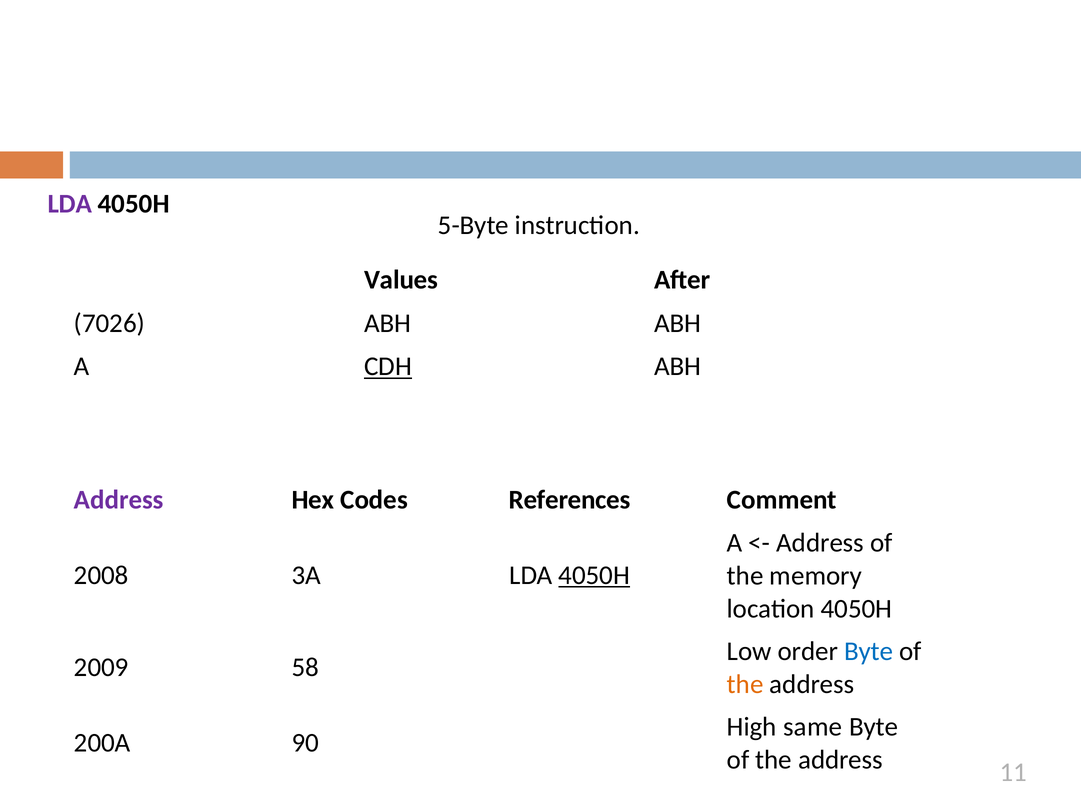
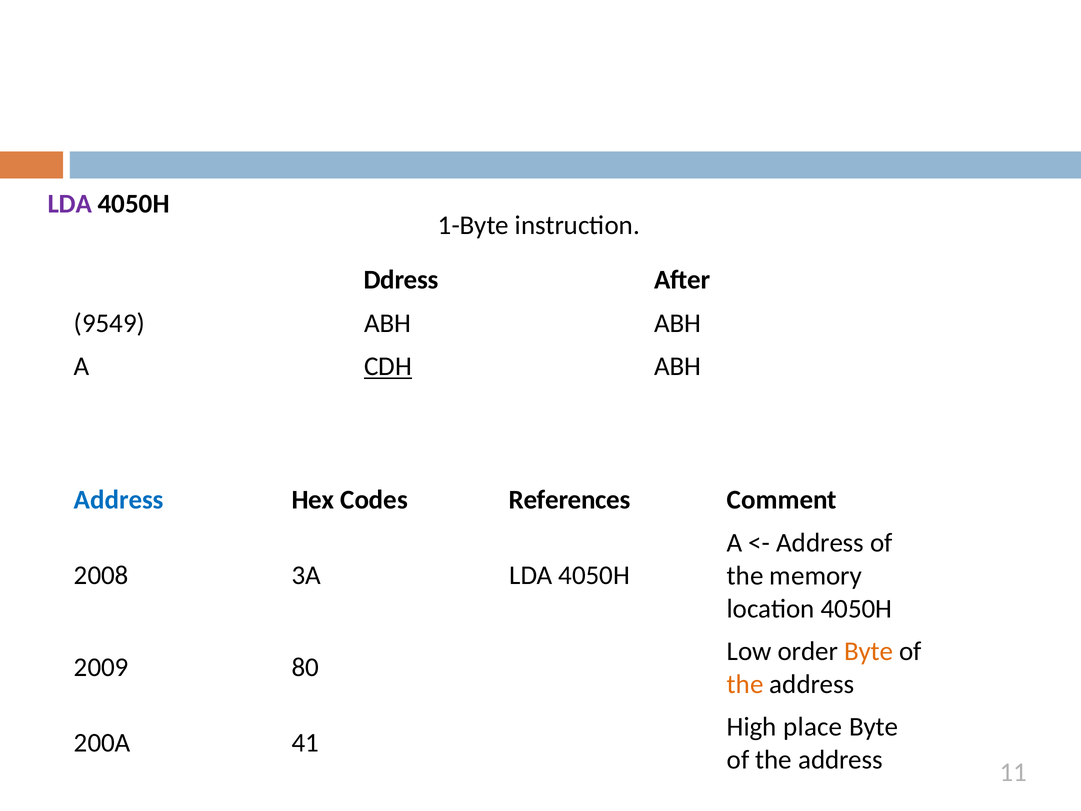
5-Byte: 5-Byte -> 1-Byte
Values: Values -> Ddress
7026: 7026 -> 9549
Address at (119, 500) colour: purple -> blue
4050H at (594, 575) underline: present -> none
Byte at (869, 651) colour: blue -> orange
58: 58 -> 80
same: same -> place
90: 90 -> 41
